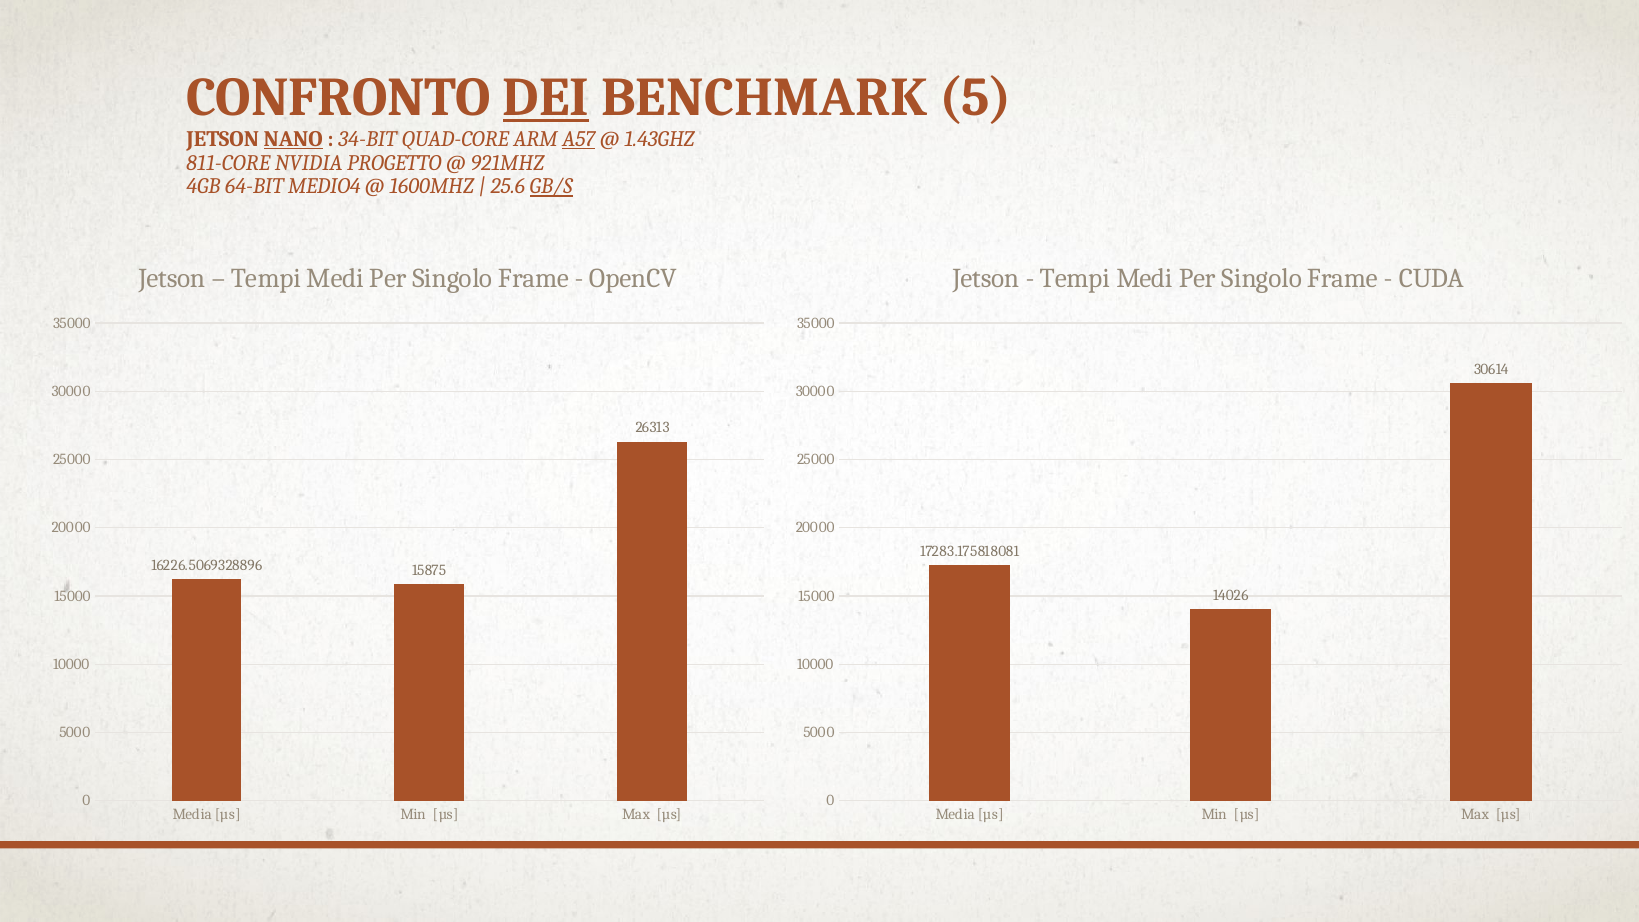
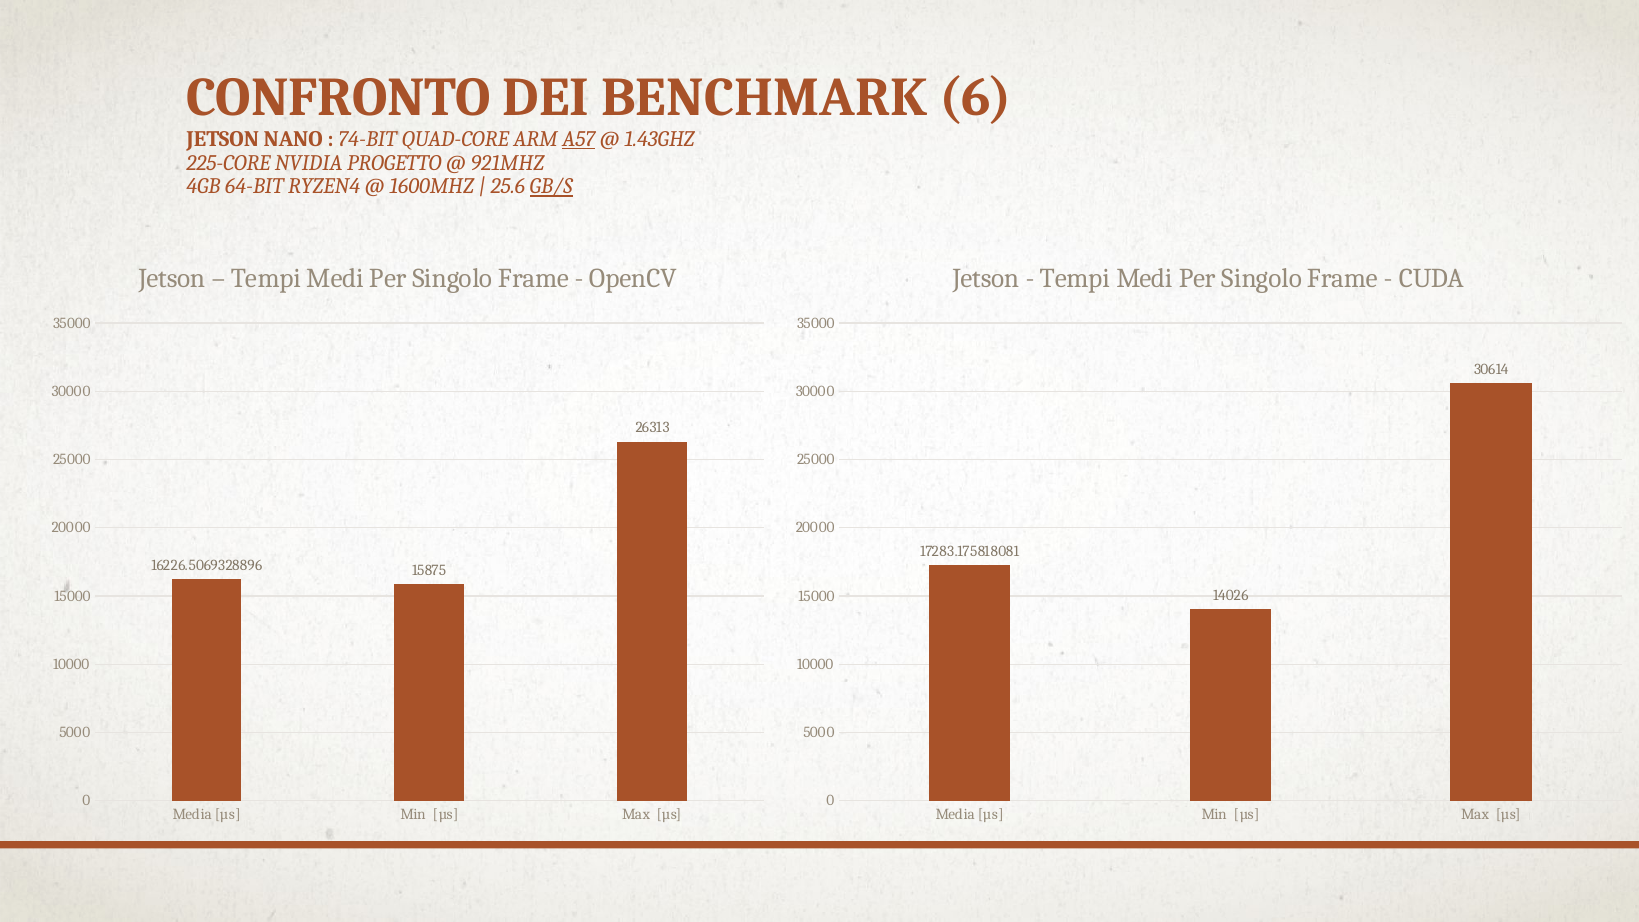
DEI underline: present -> none
5: 5 -> 6
NANO underline: present -> none
34-BIT: 34-BIT -> 74-BIT
811-CORE: 811-CORE -> 225-CORE
MEDIO4: MEDIO4 -> RYZEN4
